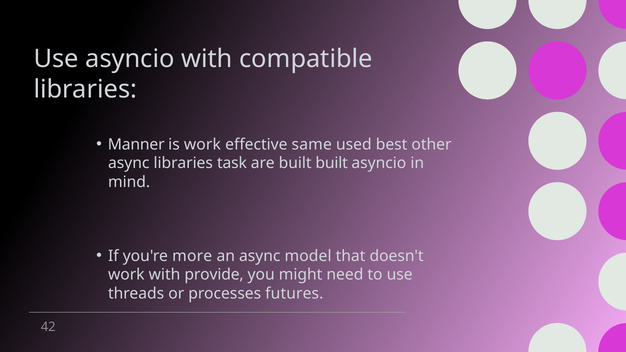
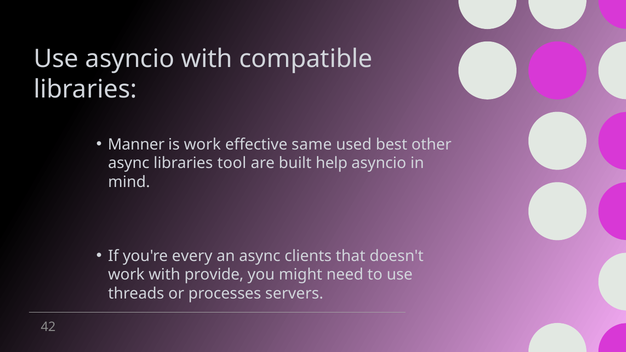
task: task -> tool
built built: built -> help
more: more -> every
model: model -> clients
futures: futures -> servers
